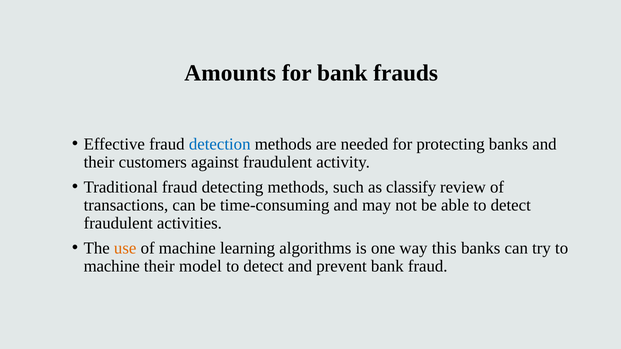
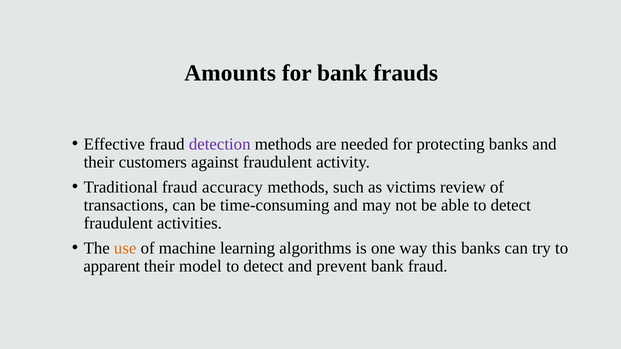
detection colour: blue -> purple
detecting: detecting -> accuracy
classify: classify -> victims
machine at (112, 266): machine -> apparent
